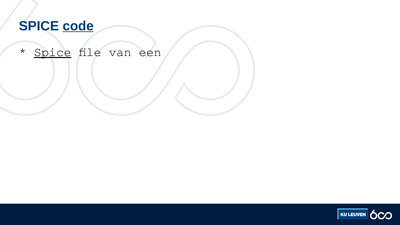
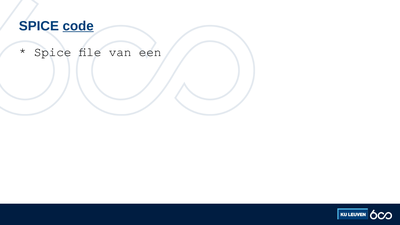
Spice at (53, 52) underline: present -> none
